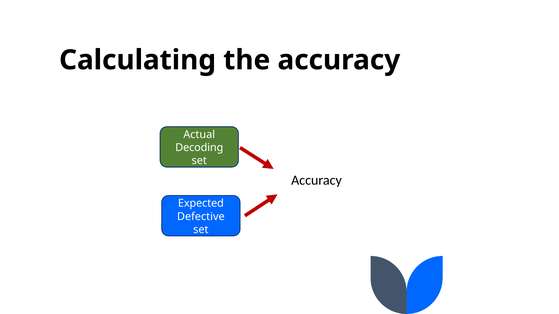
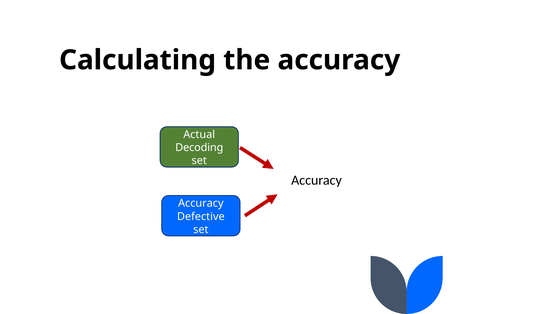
Expected at (201, 204): Expected -> Accuracy
